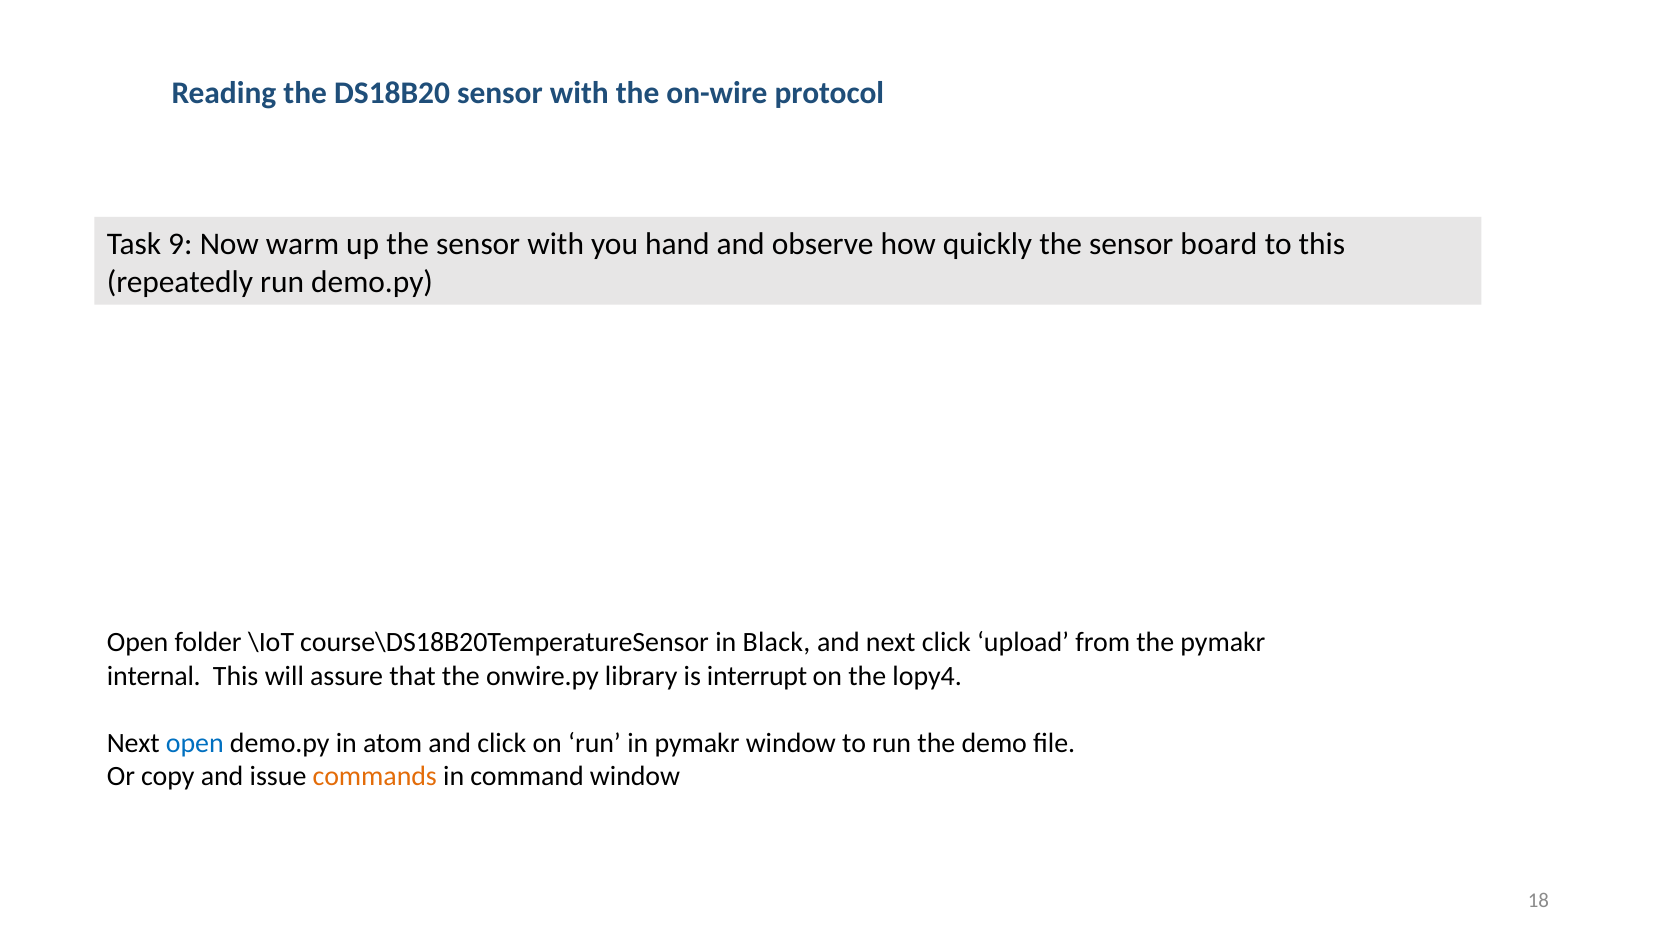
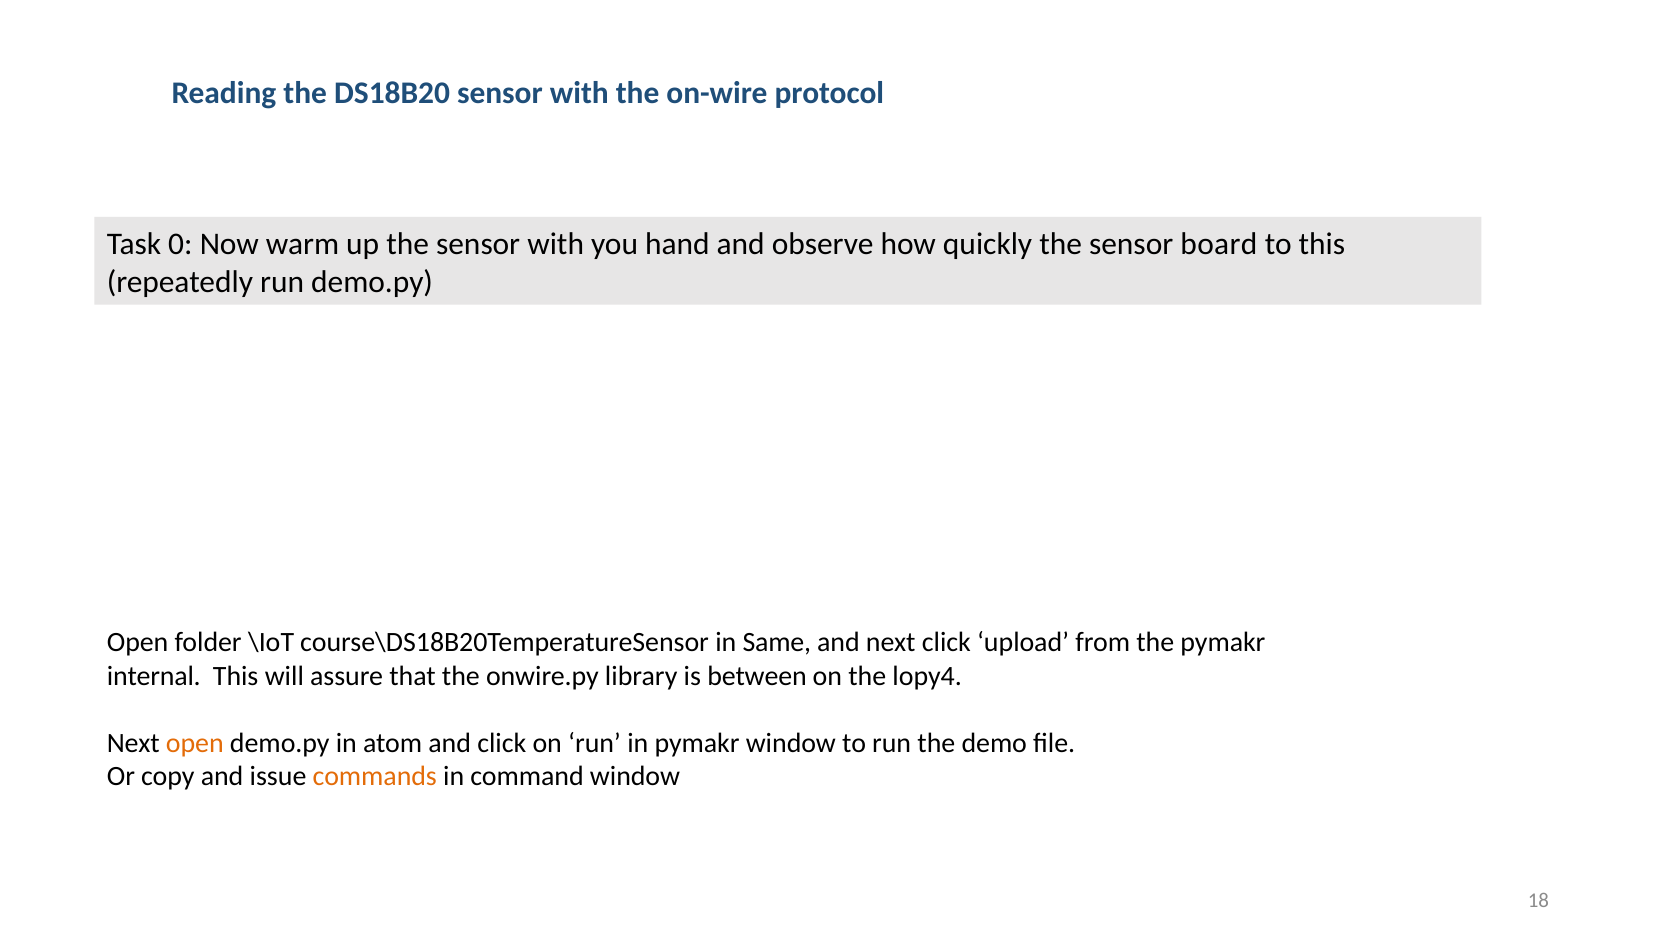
9: 9 -> 0
Black: Black -> Same
interrupt: interrupt -> between
open at (195, 743) colour: blue -> orange
